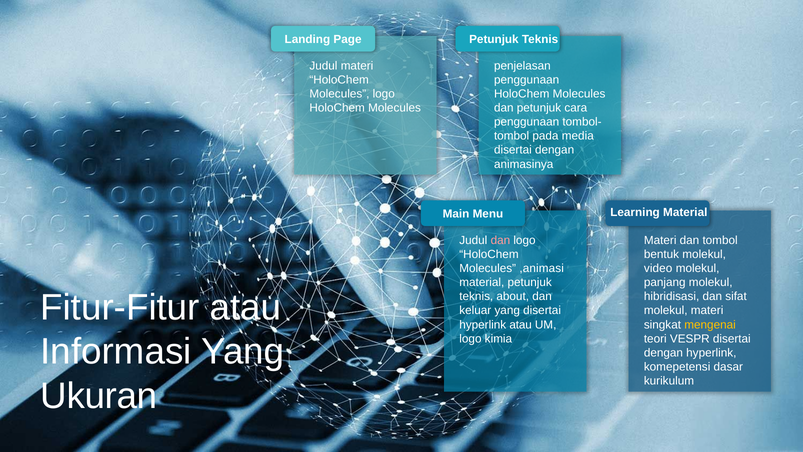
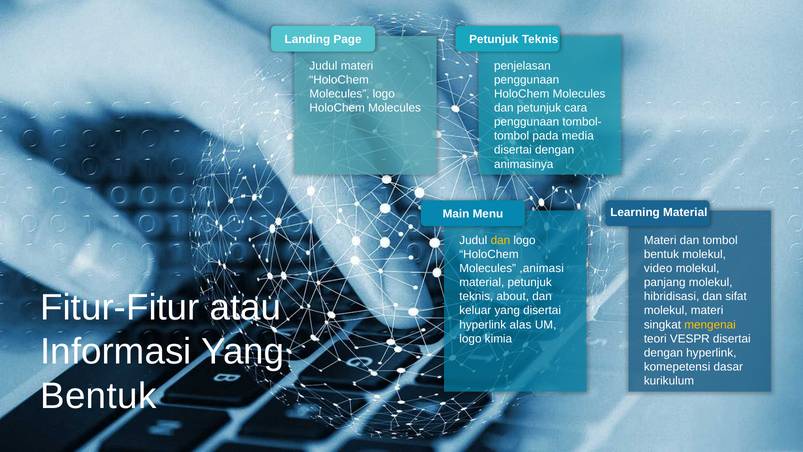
dan at (500, 240) colour: pink -> yellow
hyperlink atau: atau -> alas
Ukuran at (99, 396): Ukuran -> Bentuk
